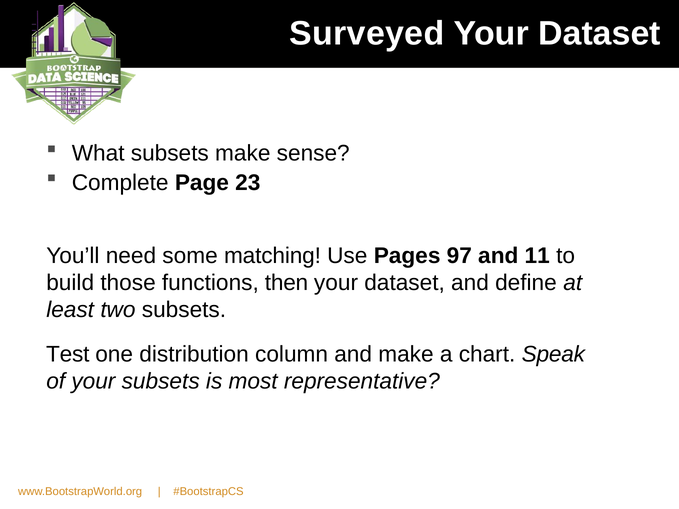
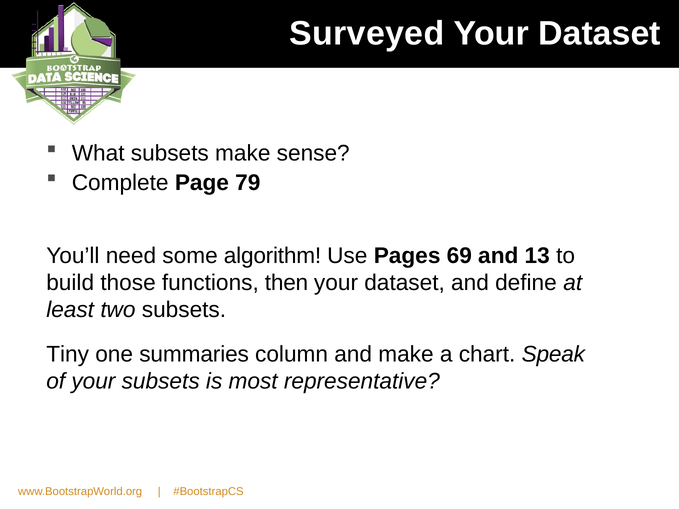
23: 23 -> 79
matching: matching -> algorithm
97: 97 -> 69
11: 11 -> 13
Test: Test -> Tiny
distribution: distribution -> summaries
